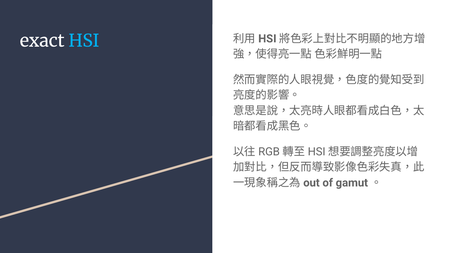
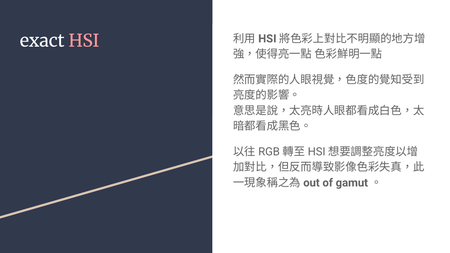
HSI colour: light blue -> pink
